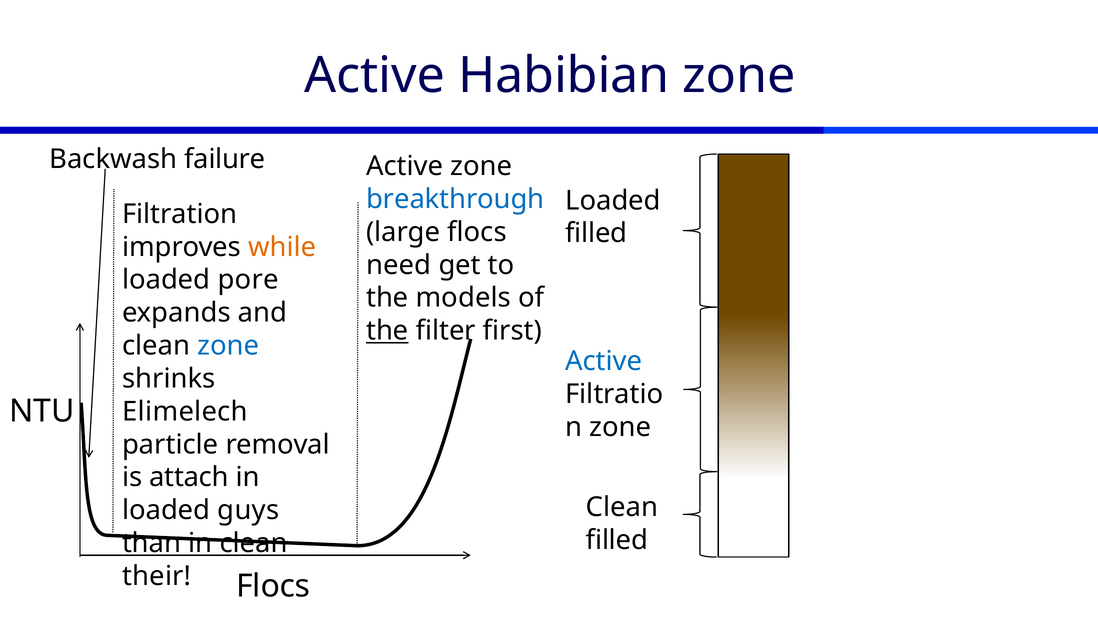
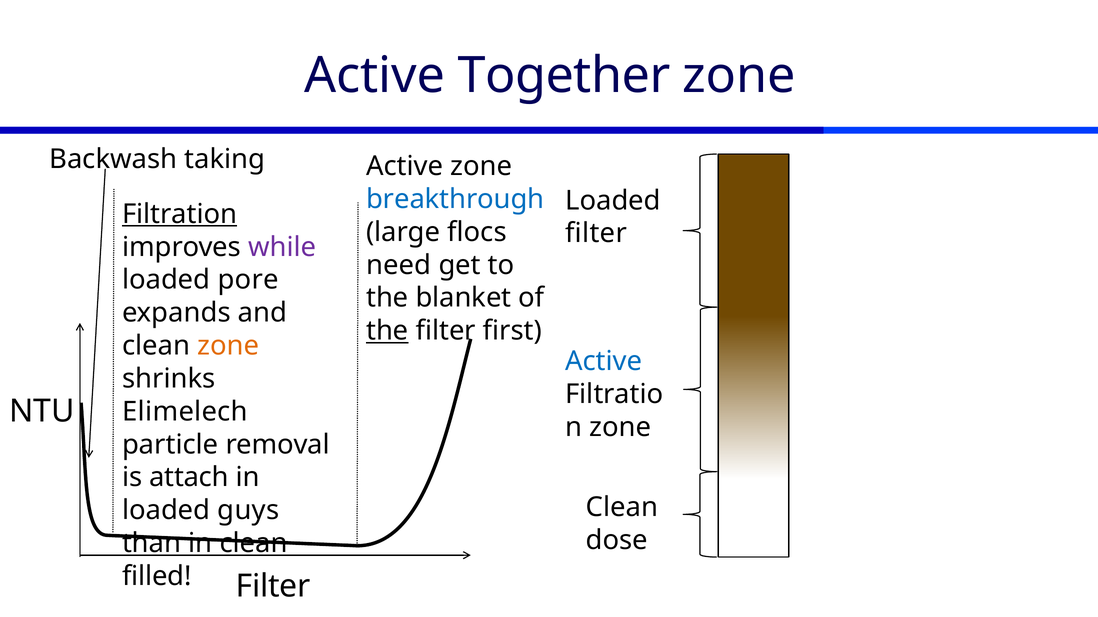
Habibian: Habibian -> Together
failure: failure -> taking
Filtration underline: none -> present
filled at (596, 234): filled -> filter
while colour: orange -> purple
models: models -> blanket
zone at (228, 346) colour: blue -> orange
filled at (617, 541): filled -> dose
their: their -> filled
Flocs at (273, 587): Flocs -> Filter
